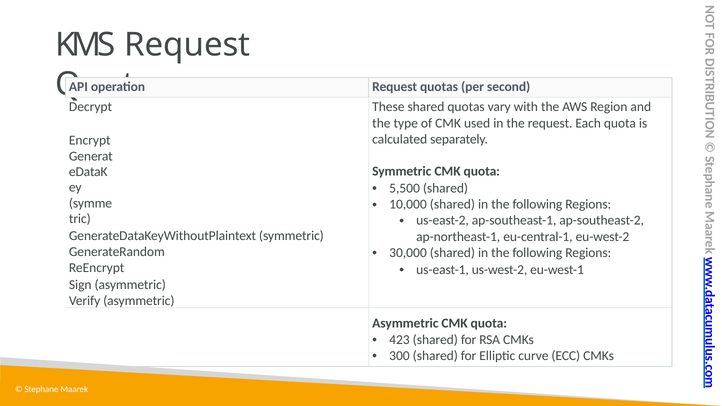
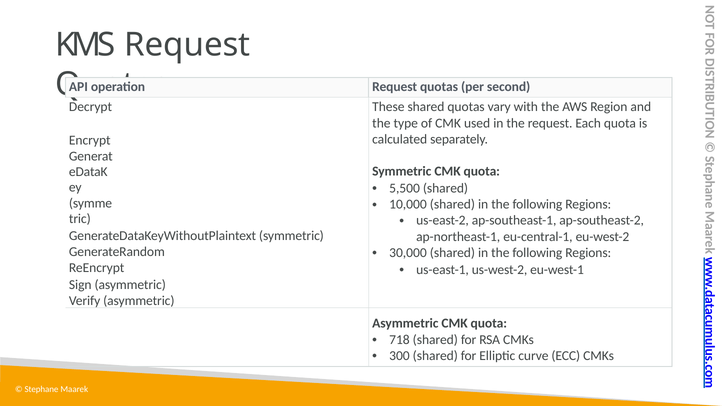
423: 423 -> 718
